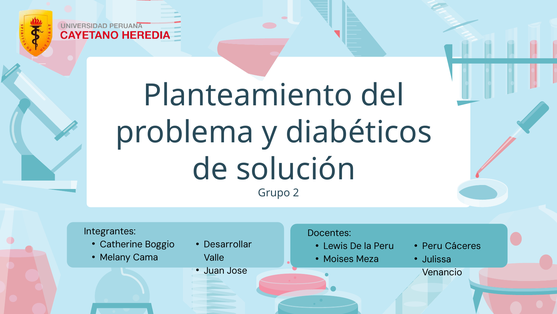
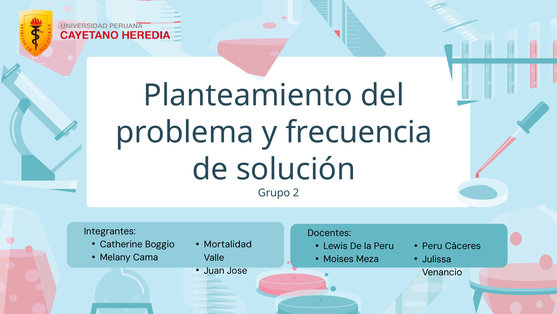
diabéticos: diabéticos -> frecuencia
Desarrollar: Desarrollar -> Mortalidad
